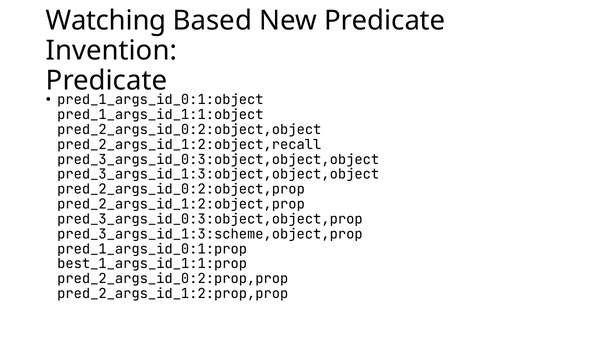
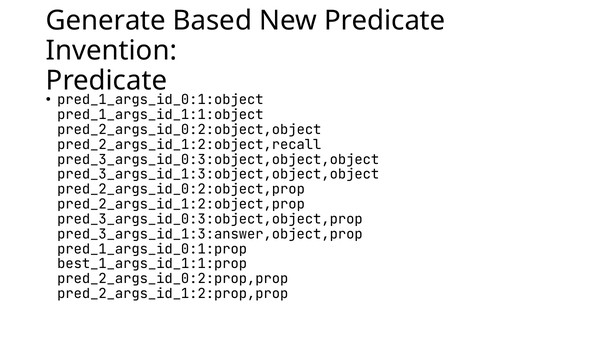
Watching: Watching -> Generate
pred_3_args_id_1:3:scheme,object,prop: pred_3_args_id_1:3:scheme,object,prop -> pred_3_args_id_1:3:answer,object,prop
